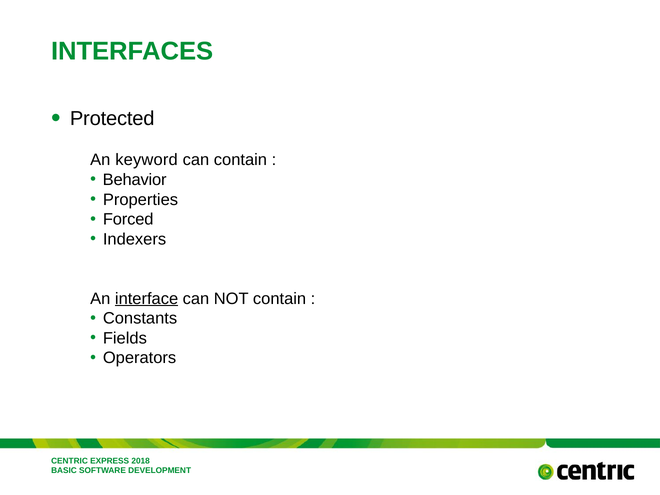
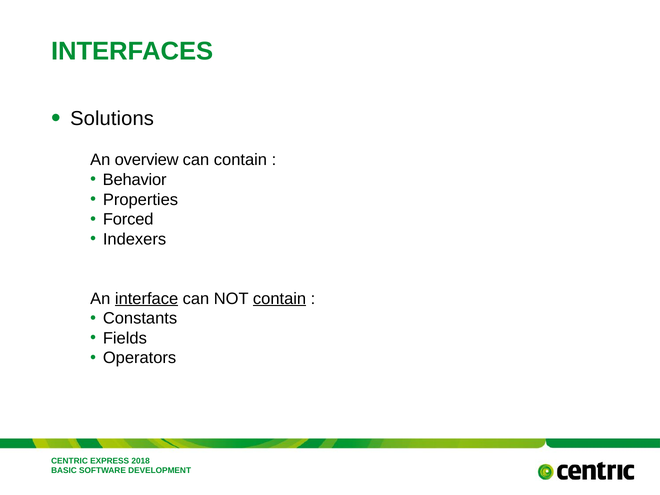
Protected: Protected -> Solutions
keyword: keyword -> overview
contain at (280, 299) underline: none -> present
